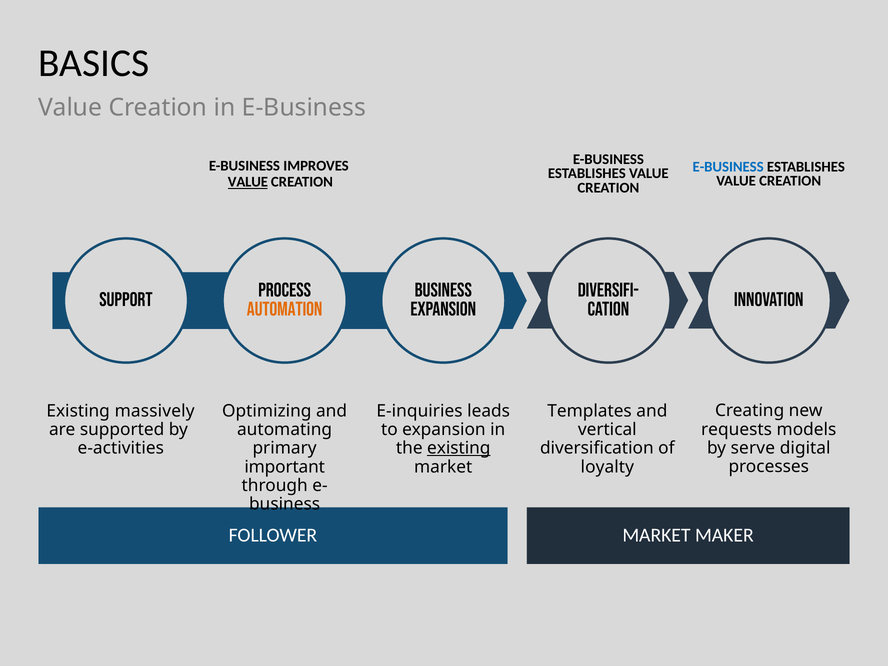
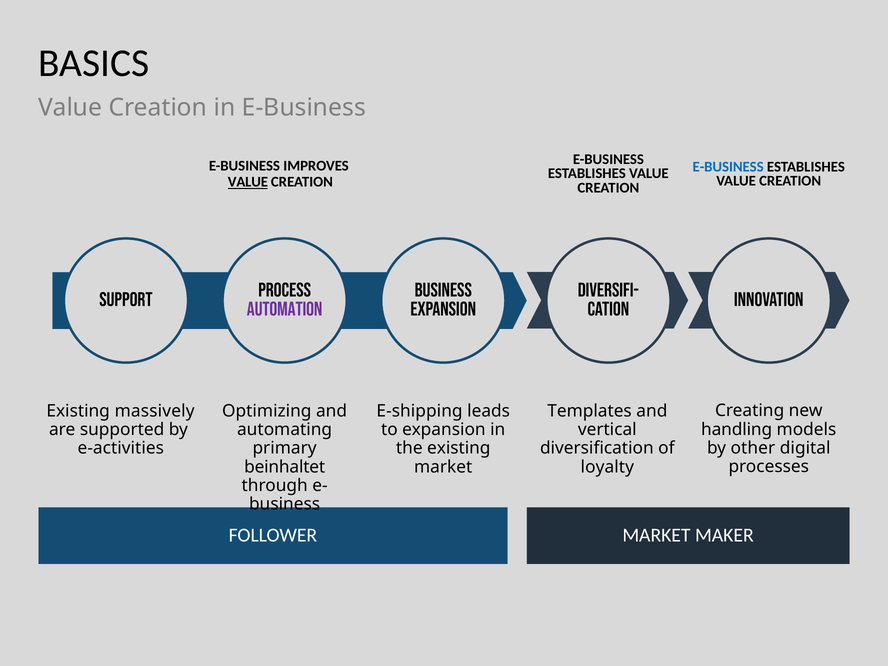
automation colour: orange -> purple
E-inquiries: E-inquiries -> E-shipping
requests: requests -> handling
serve: serve -> other
existing at (459, 448) underline: present -> none
important: important -> beinhaltet
